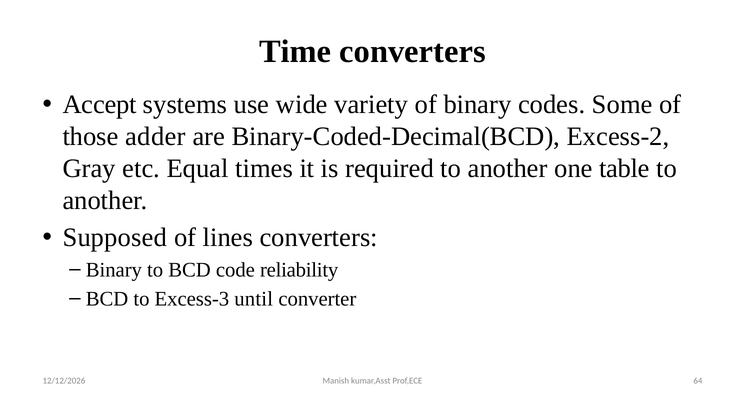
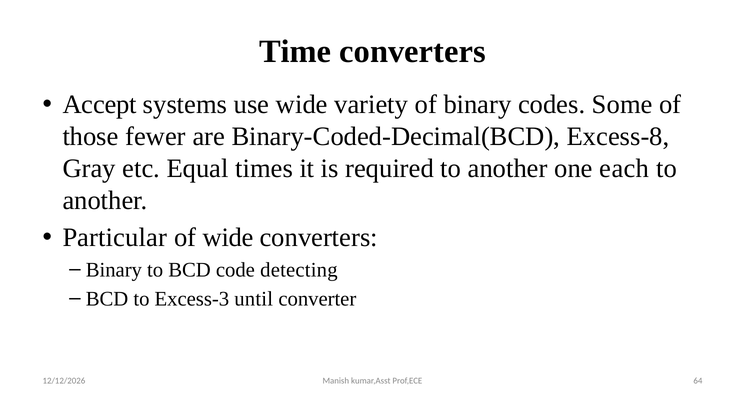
adder: adder -> fewer
Excess-2: Excess-2 -> Excess-8
table: table -> each
Supposed: Supposed -> Particular
of lines: lines -> wide
reliability: reliability -> detecting
